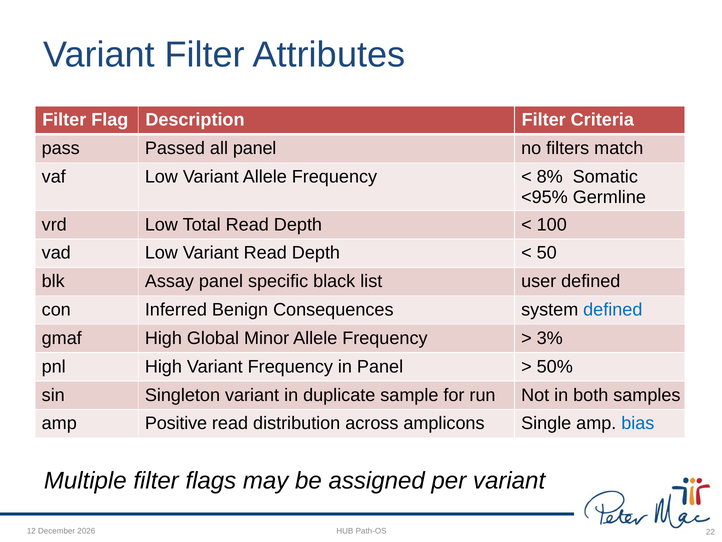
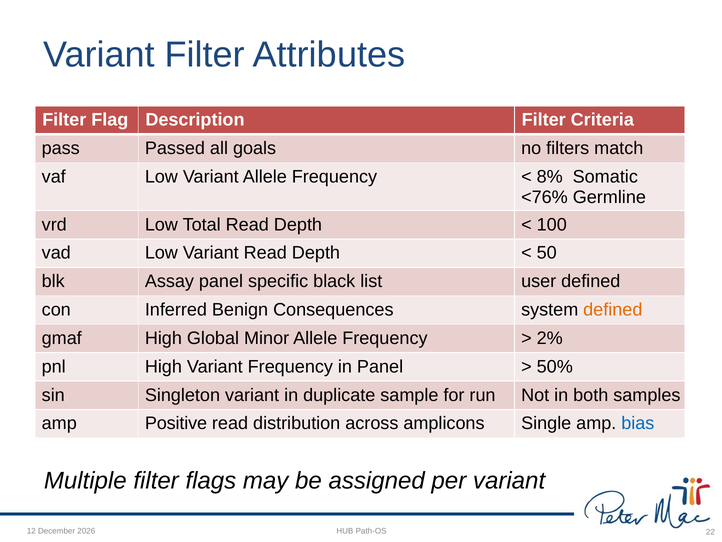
all panel: panel -> goals
<95%: <95% -> <76%
defined at (613, 310) colour: blue -> orange
3%: 3% -> 2%
